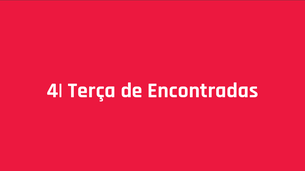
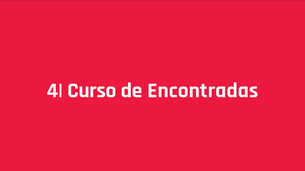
Terça: Terça -> Curso
